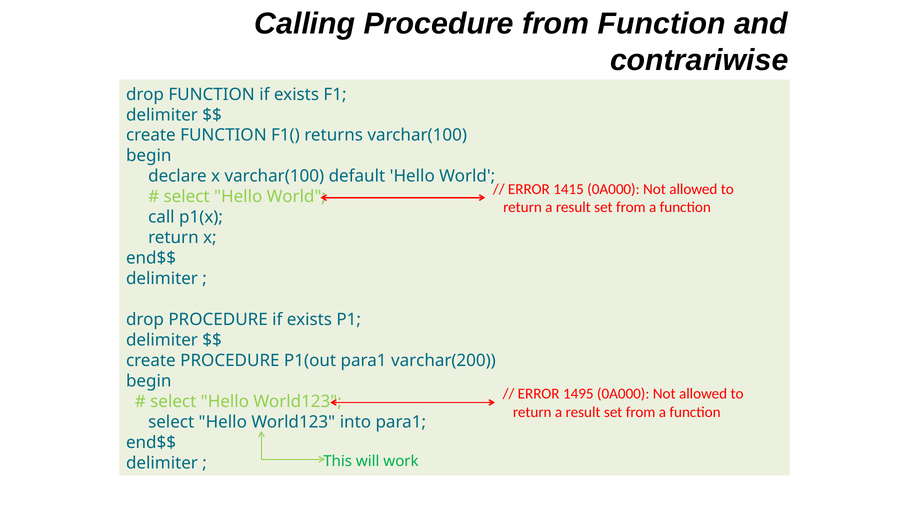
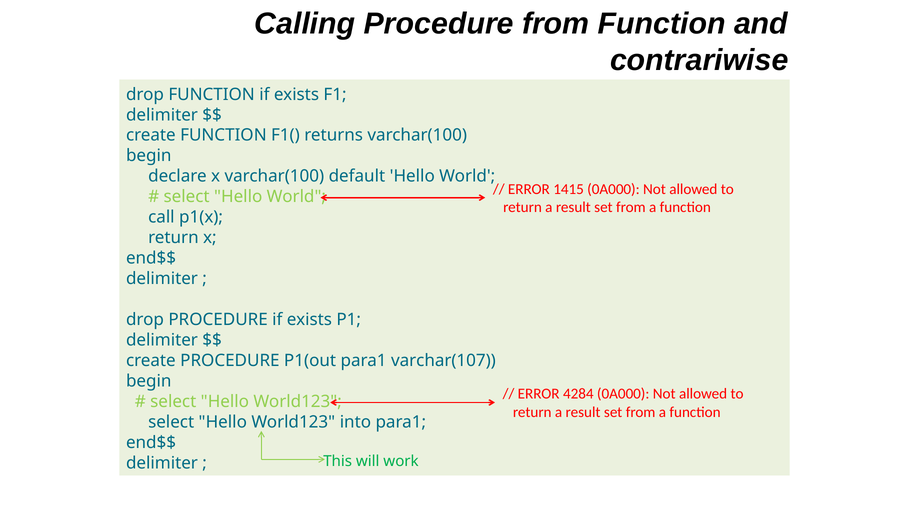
varchar(200: varchar(200 -> varchar(107
1495: 1495 -> 4284
